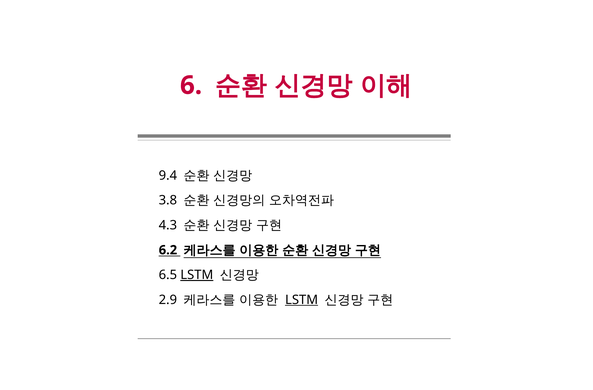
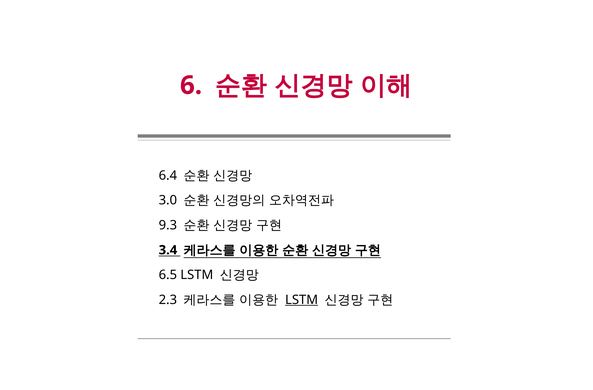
9.4: 9.4 -> 6.4
3.8: 3.8 -> 3.0
4.3: 4.3 -> 9.3
6.2: 6.2 -> 3.4
LSTM at (197, 275) underline: present -> none
2.9: 2.9 -> 2.3
